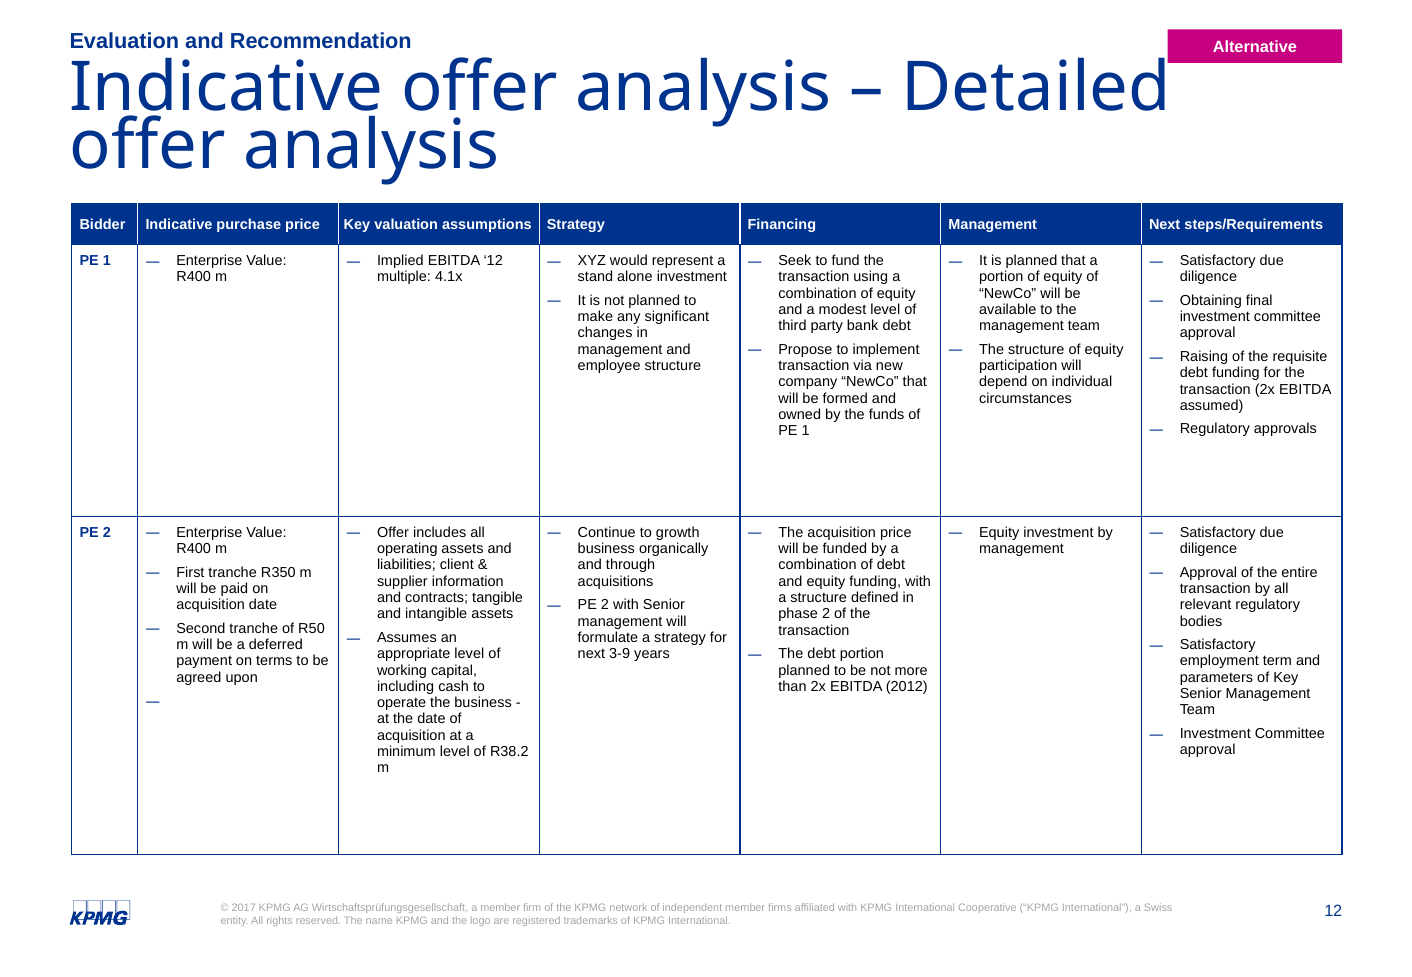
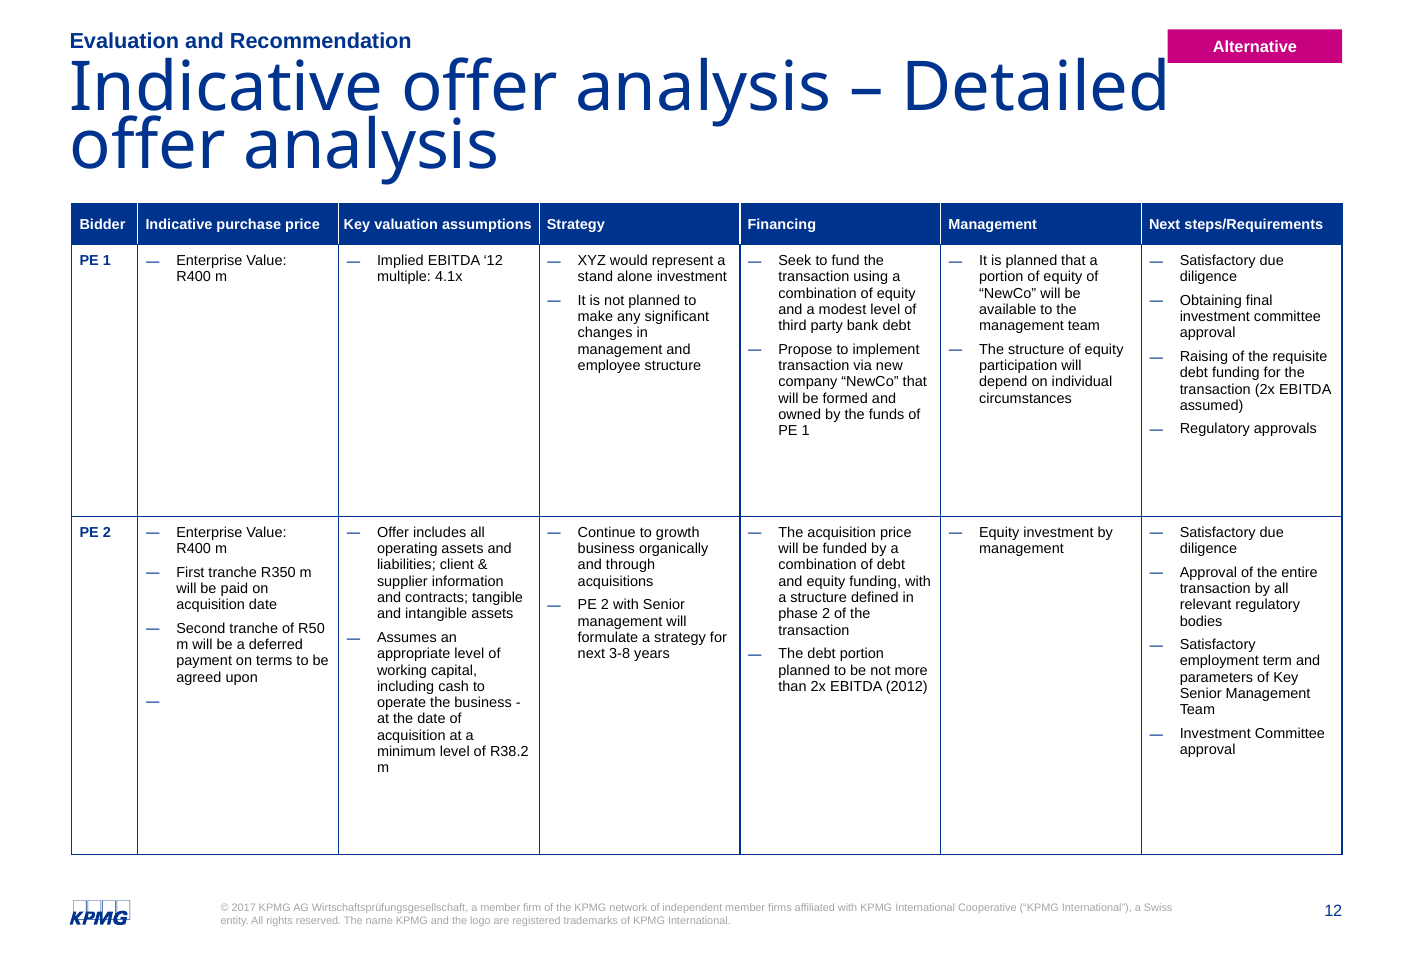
3-9: 3-9 -> 3-8
